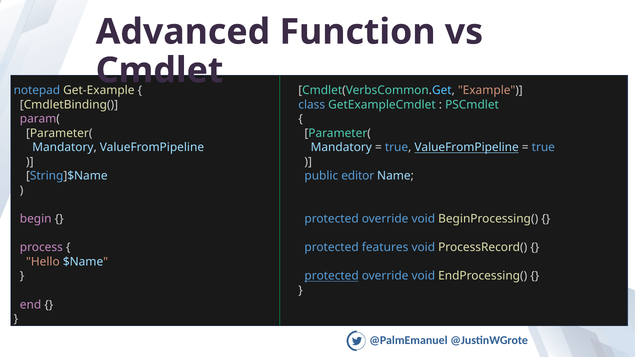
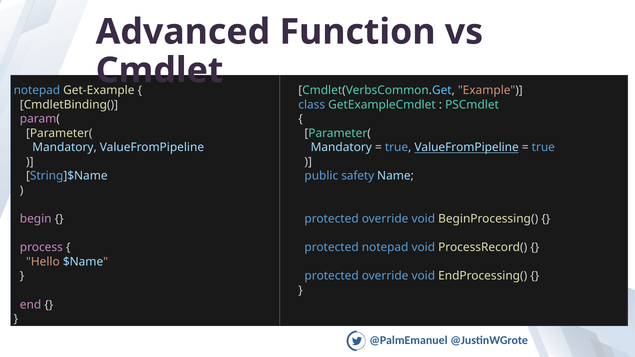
editor: editor -> safety
protected features: features -> notepad
protected at (332, 276) underline: present -> none
